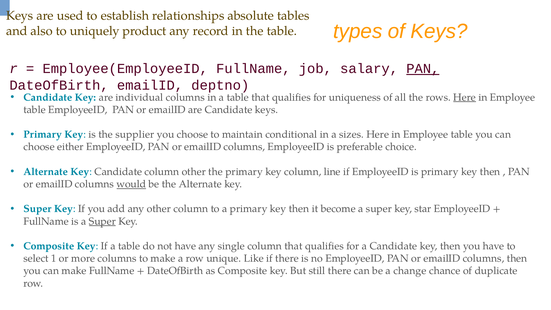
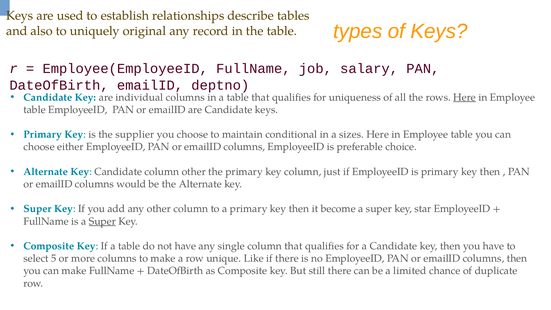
absolute: absolute -> describe
product: product -> original
PAN at (423, 69) underline: present -> none
line: line -> just
would underline: present -> none
1: 1 -> 5
change: change -> limited
